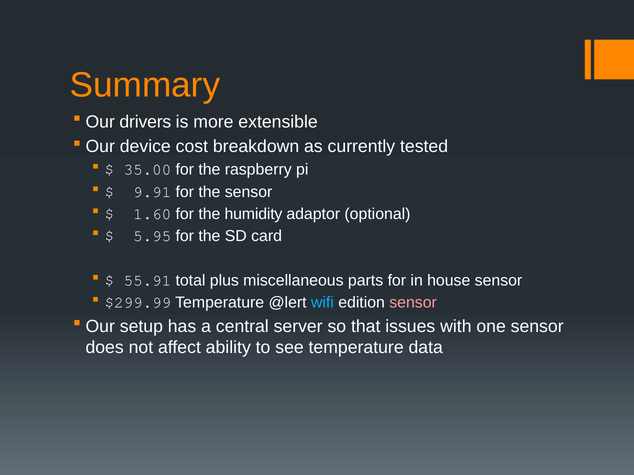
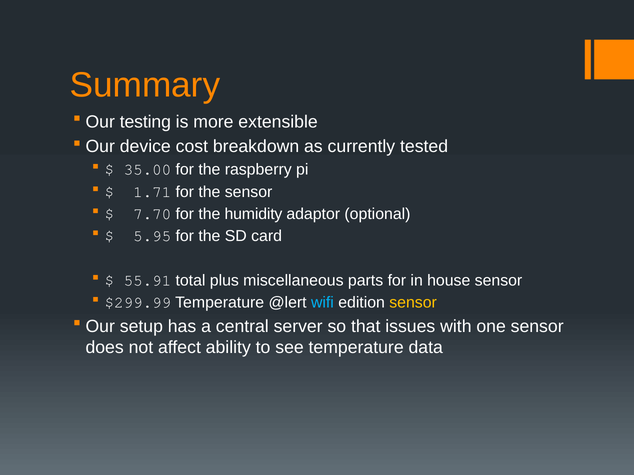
drivers: drivers -> testing
9.91: 9.91 -> 1.71
1.60: 1.60 -> 7.70
sensor at (413, 303) colour: pink -> yellow
